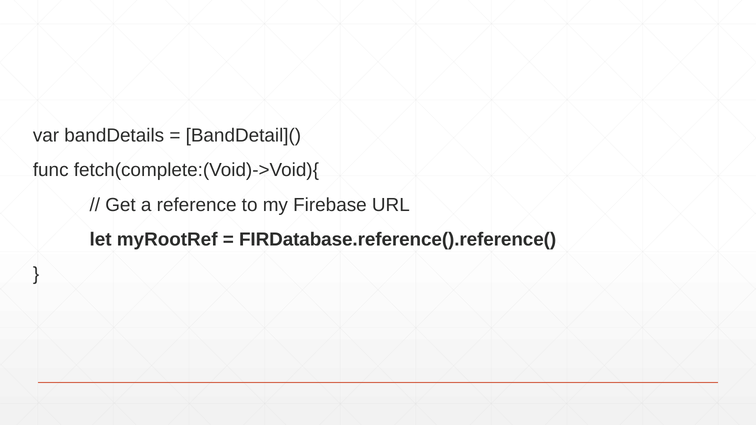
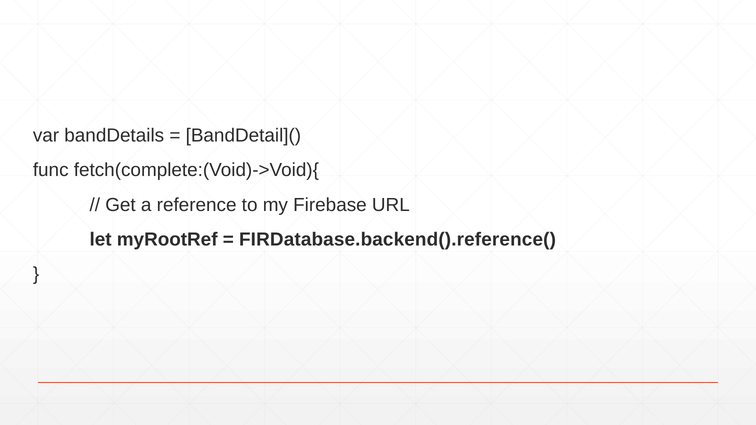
FIRDatabase.reference().reference(: FIRDatabase.reference().reference( -> FIRDatabase.backend().reference(
